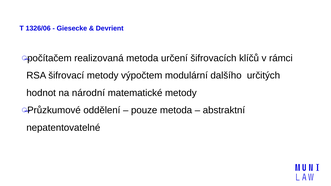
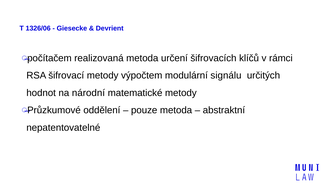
dalšího: dalšího -> signálu
